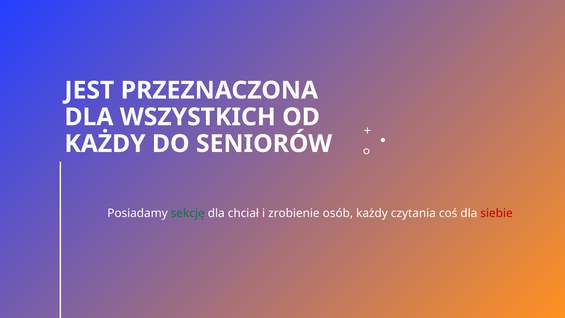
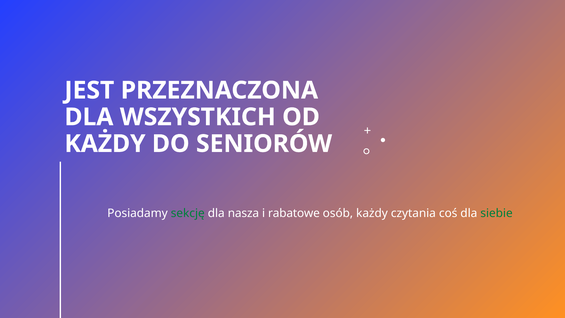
chciał: chciał -> nasza
zrobienie: zrobienie -> rabatowe
siebie colour: red -> green
